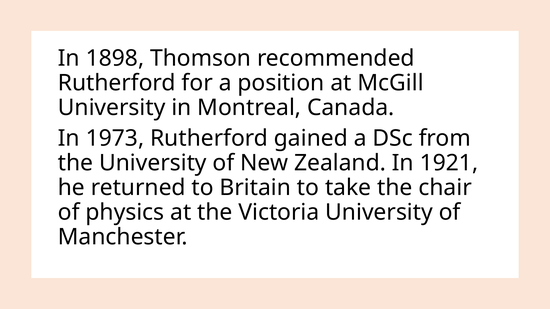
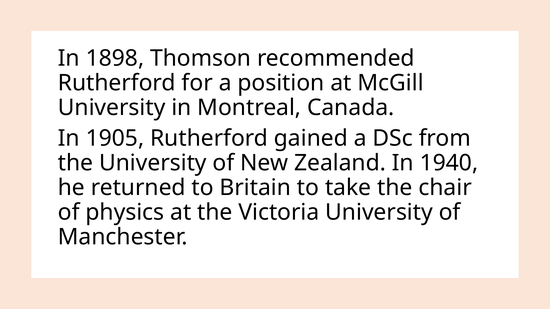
1973: 1973 -> 1905
1921: 1921 -> 1940
